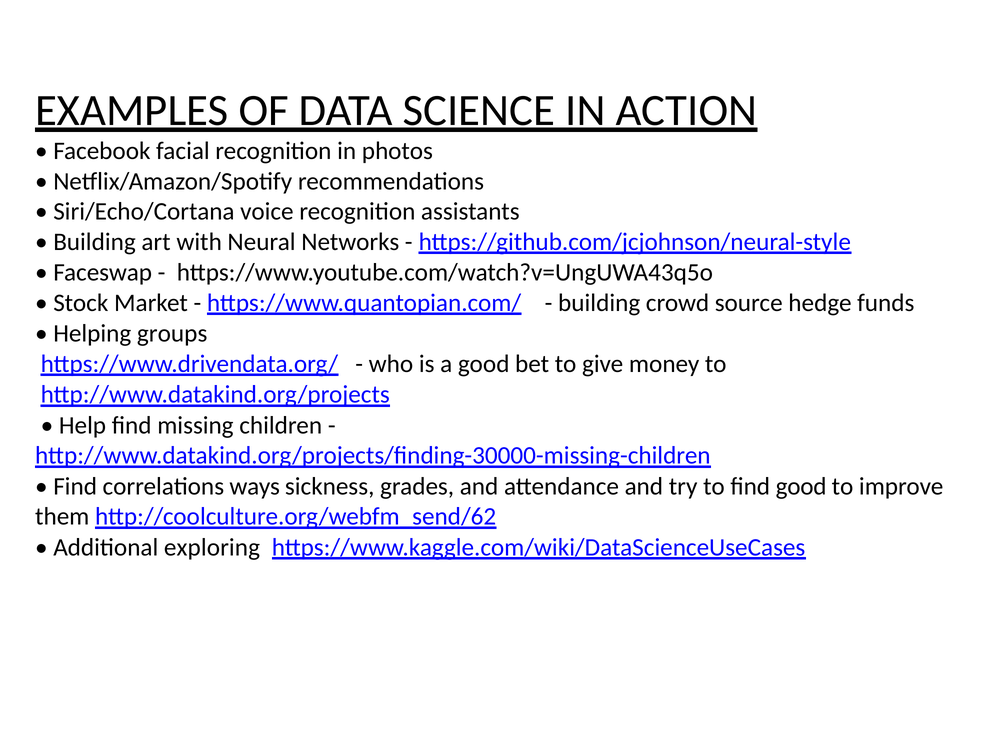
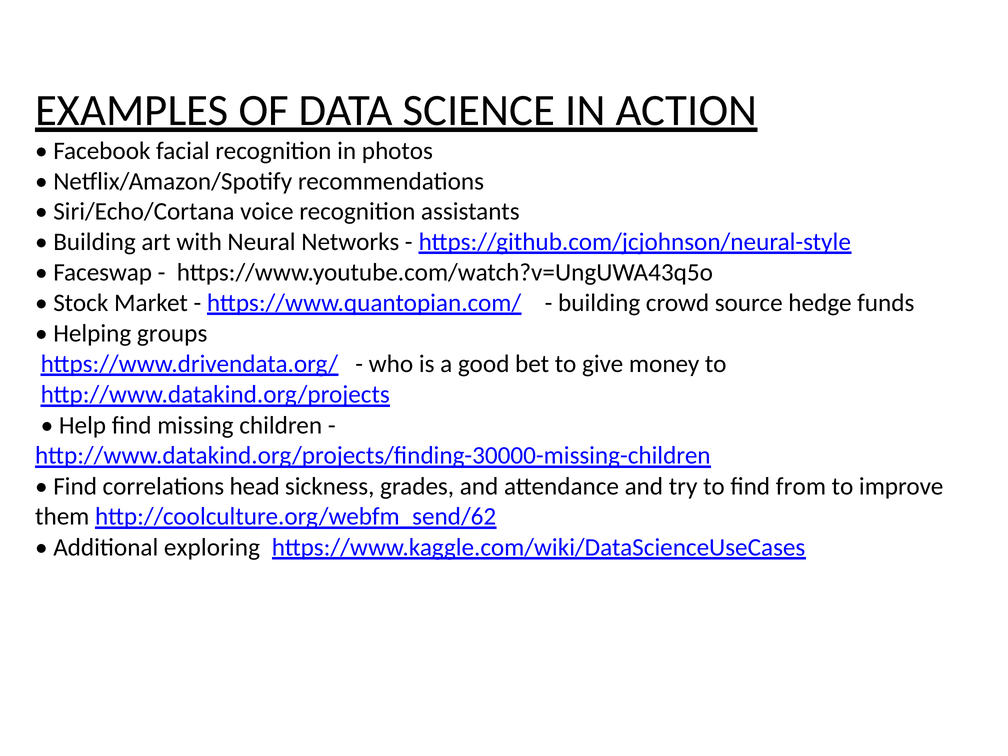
ways: ways -> head
find good: good -> from
